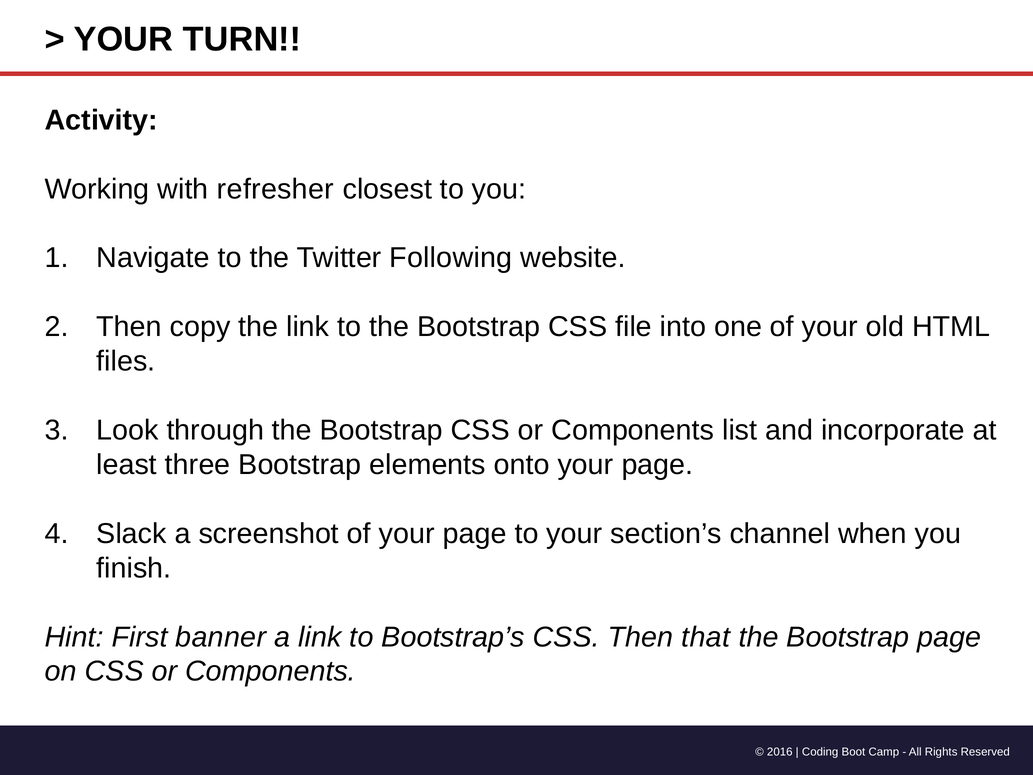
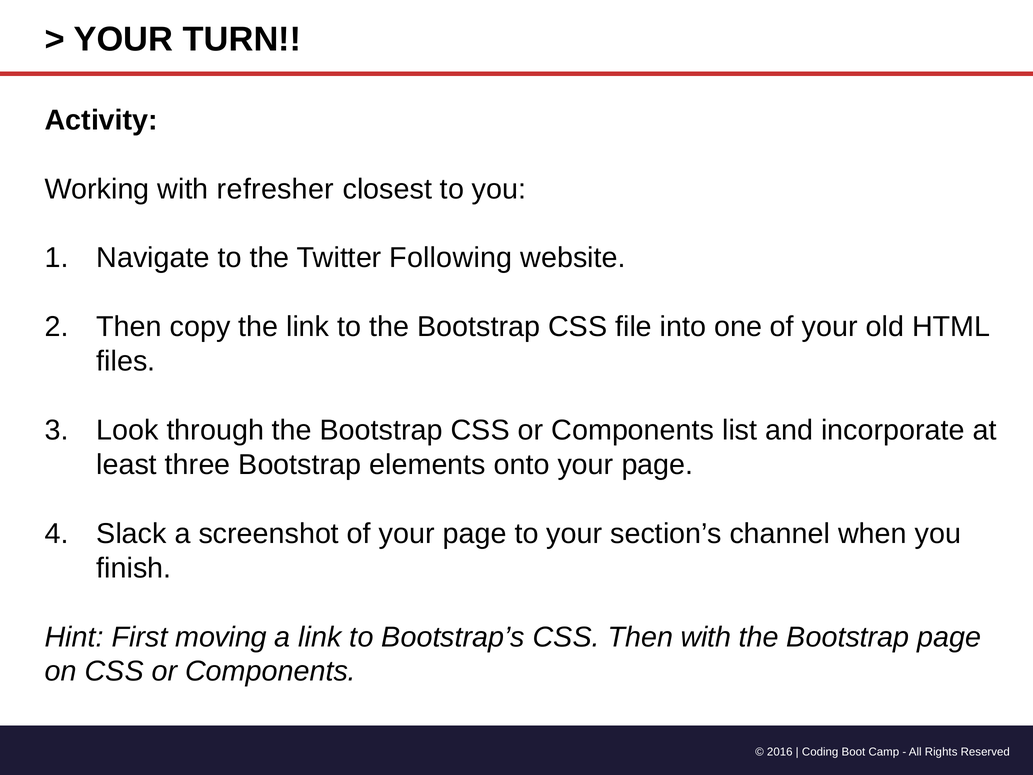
banner: banner -> moving
Then that: that -> with
